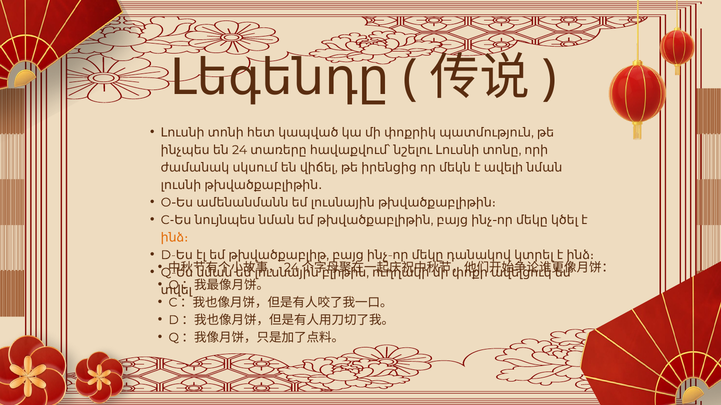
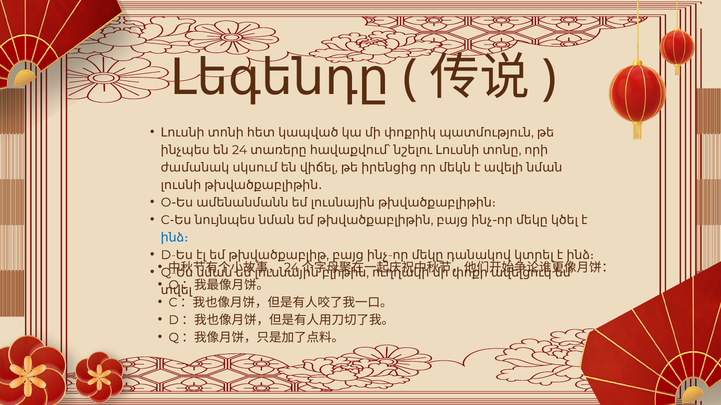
ինձ։ at (175, 238) colour: orange -> blue
